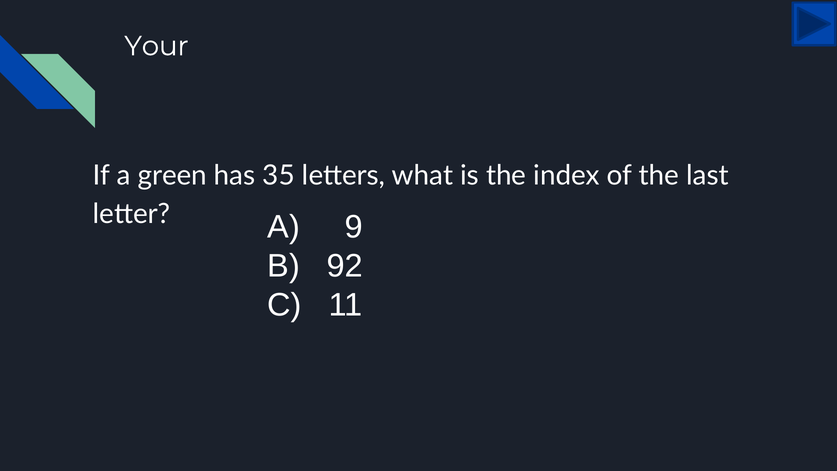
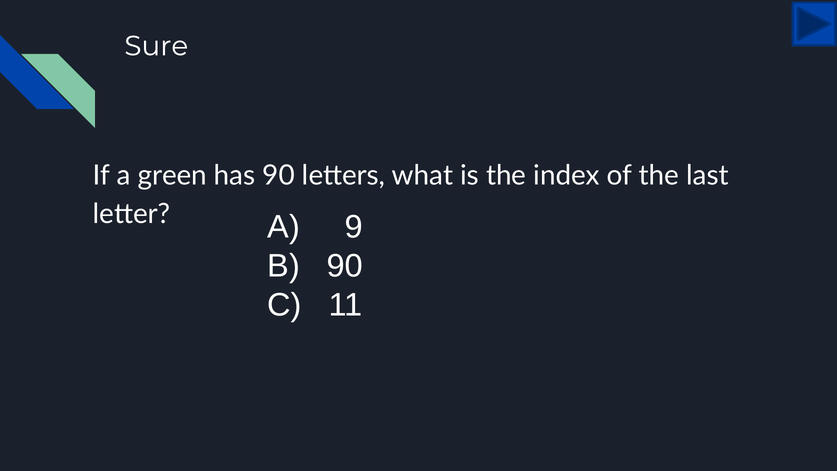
Your: Your -> Sure
has 35: 35 -> 90
92 at (345, 266): 92 -> 90
